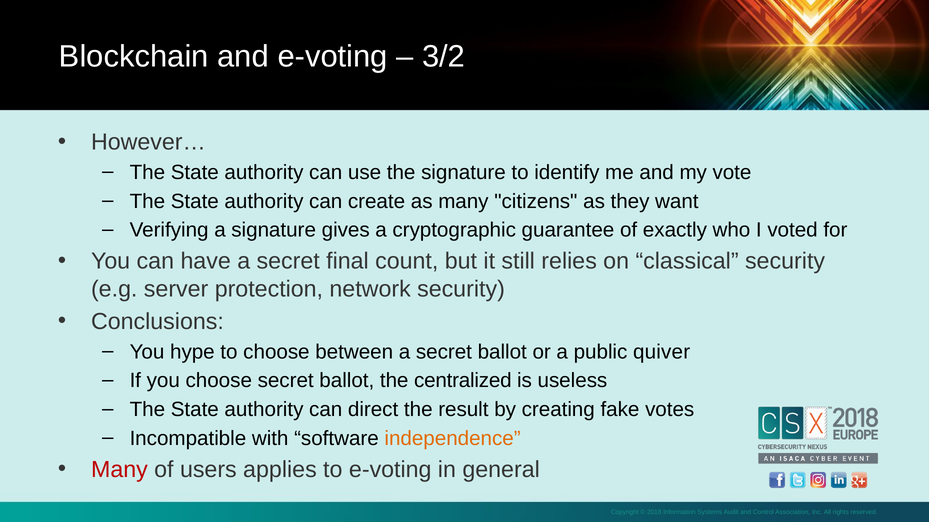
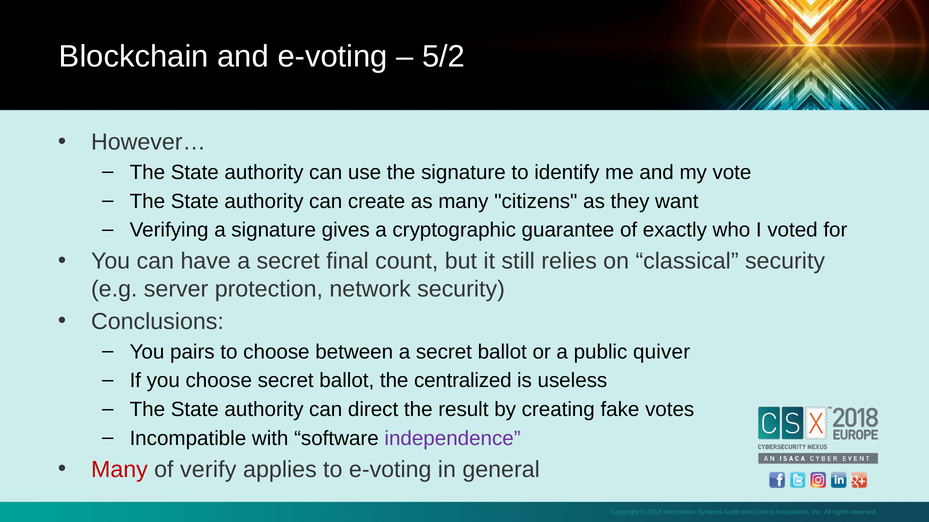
3/2: 3/2 -> 5/2
hype: hype -> pairs
independence colour: orange -> purple
users: users -> verify
